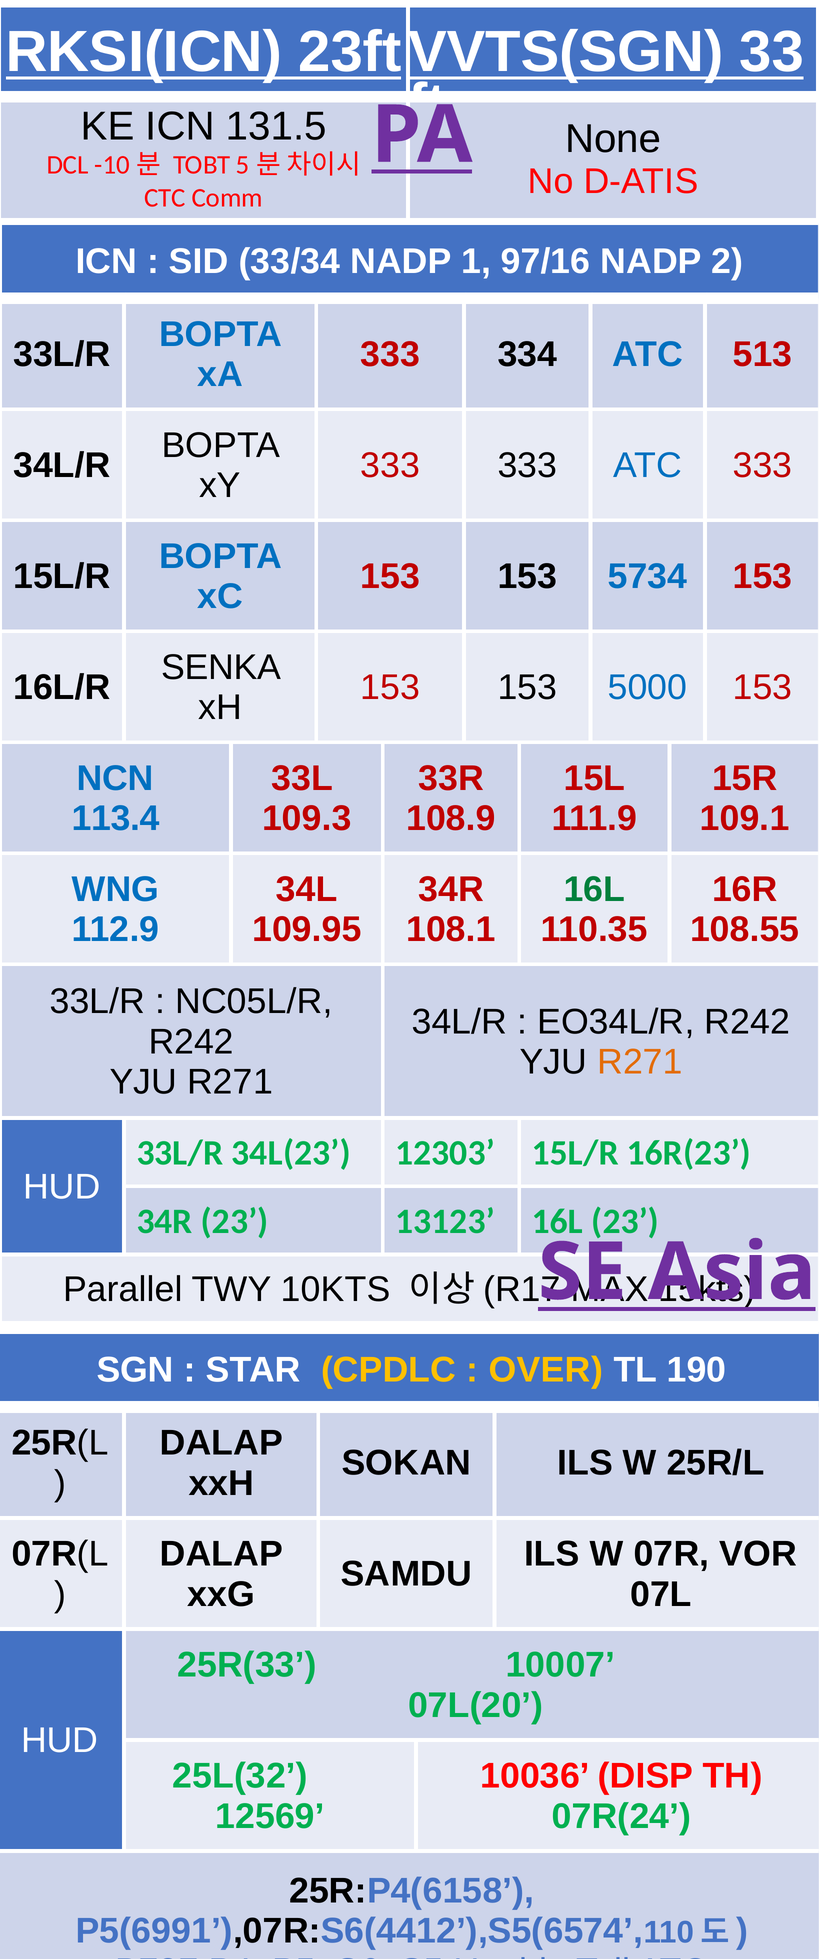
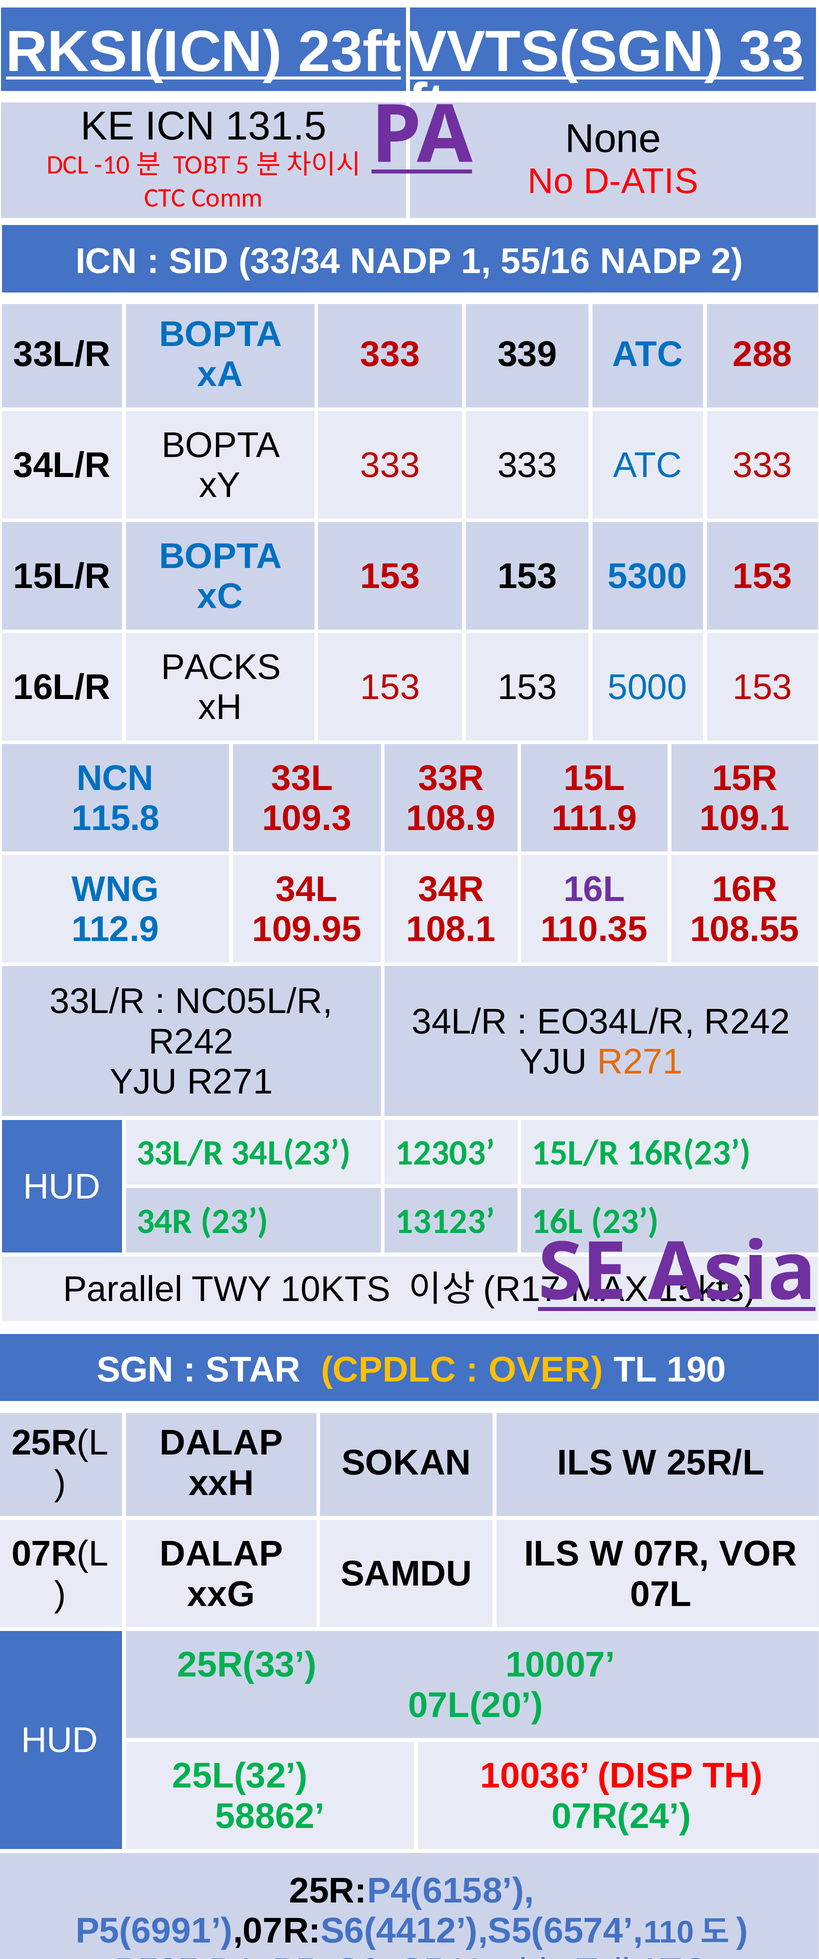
97/16: 97/16 -> 55/16
334: 334 -> 339
513: 513 -> 288
5734: 5734 -> 5300
SENKA: SENKA -> PACKS
113.4: 113.4 -> 115.8
16L at (594, 890) colour: green -> purple
12569: 12569 -> 58862
